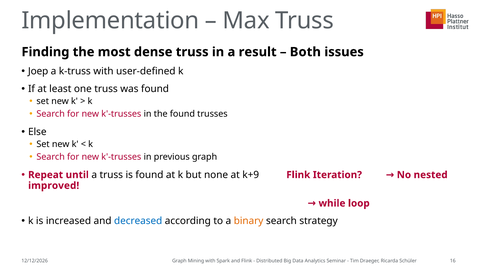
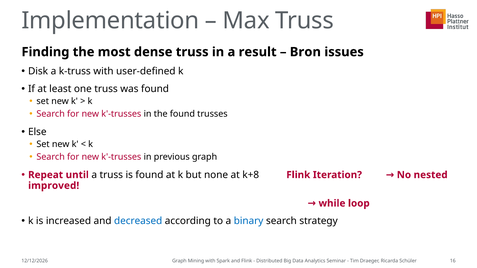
Both: Both -> Bron
Joep: Joep -> Disk
k+9: k+9 -> k+8
binary colour: orange -> blue
